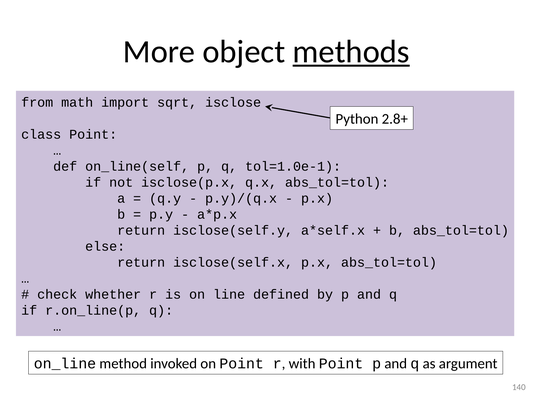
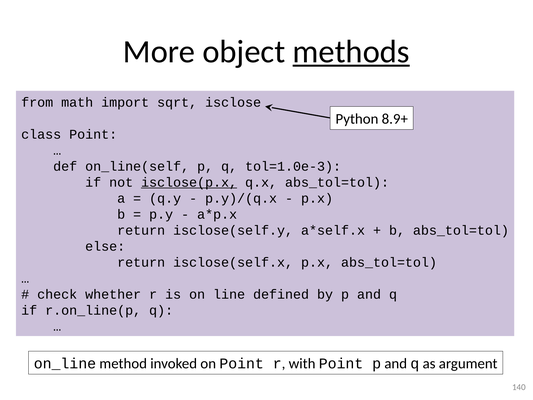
2.8+: 2.8+ -> 8.9+
tol=1.0e-1: tol=1.0e-1 -> tol=1.0e-3
isclose(p.x underline: none -> present
